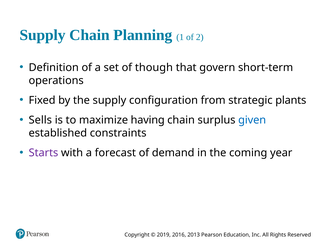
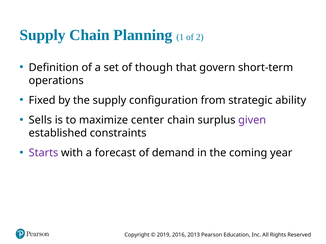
plants: plants -> ability
having: having -> center
given colour: blue -> purple
